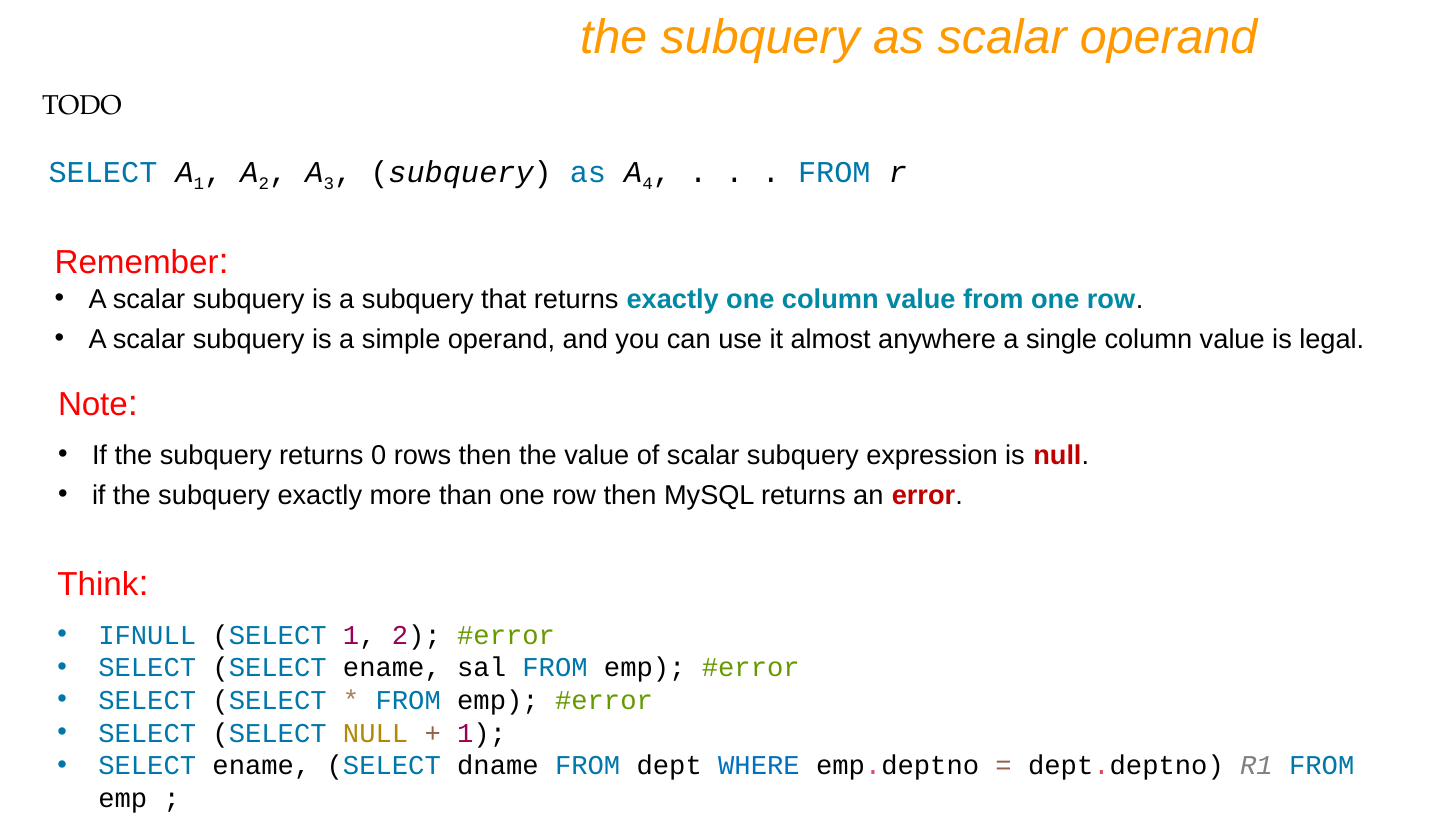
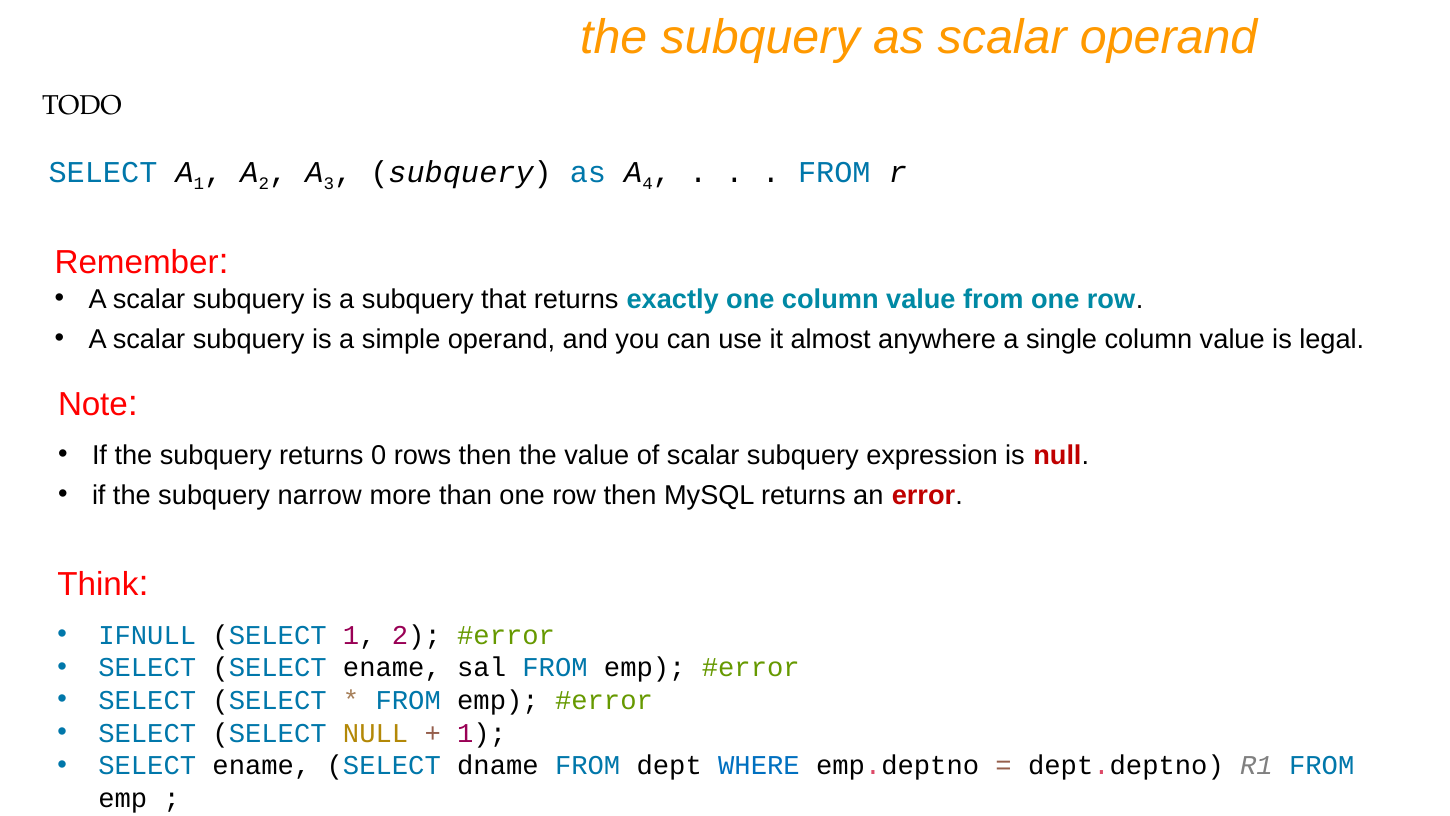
subquery exactly: exactly -> narrow
